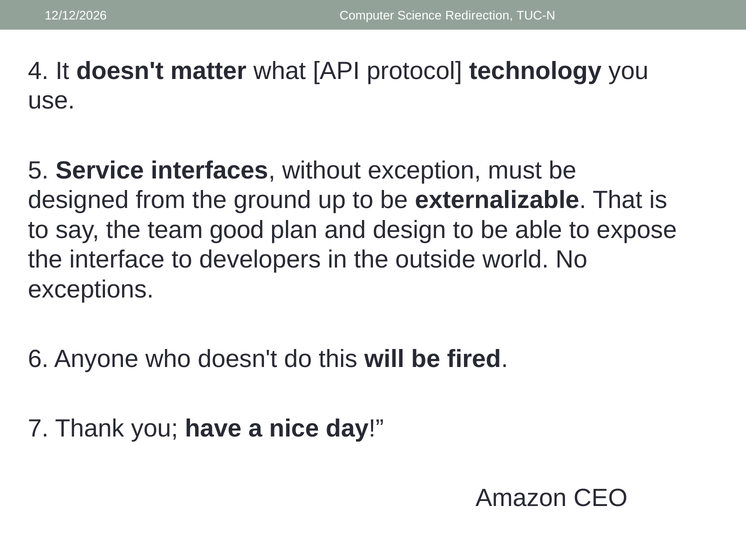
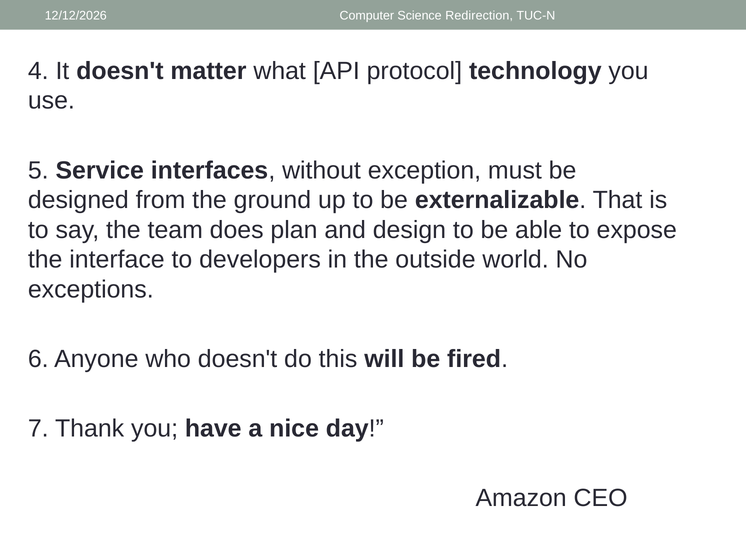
good: good -> does
